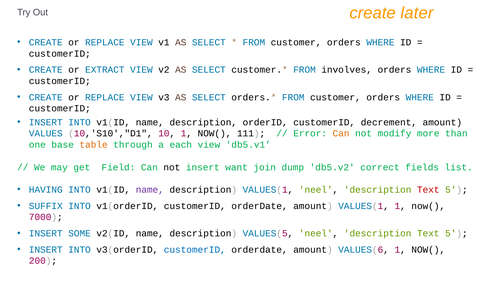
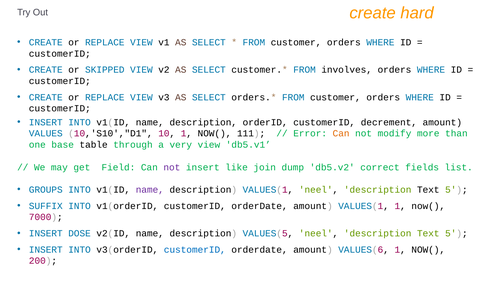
later: later -> hard
EXTRACT: EXTRACT -> SKIPPED
table colour: orange -> black
each: each -> very
not at (172, 167) colour: black -> purple
want: want -> like
HAVING: HAVING -> GROUPS
Text at (428, 190) colour: red -> black
SOME: SOME -> DOSE
